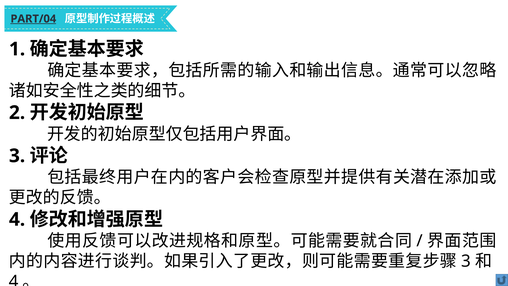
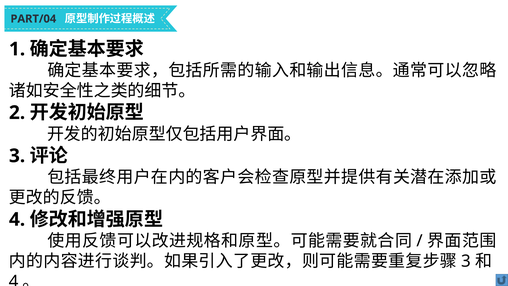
PART/04 underline: present -> none
